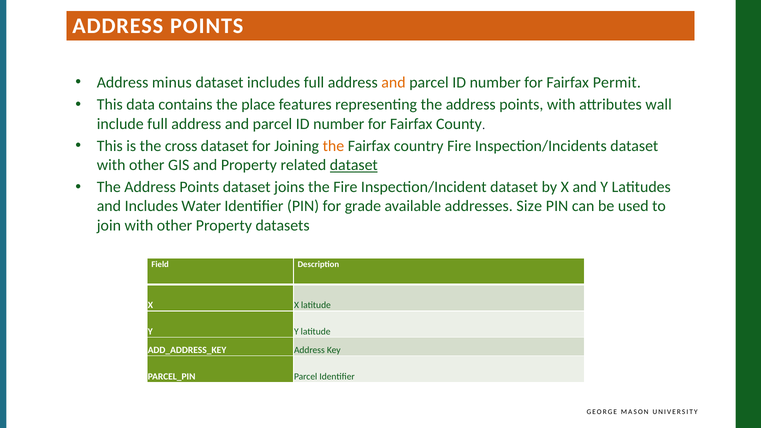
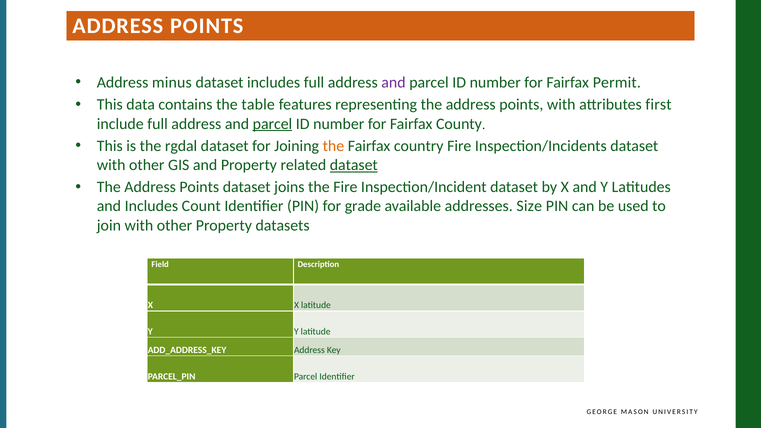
and at (393, 83) colour: orange -> purple
place: place -> table
wall: wall -> first
parcel at (272, 124) underline: none -> present
cross: cross -> rgdal
Water: Water -> Count
